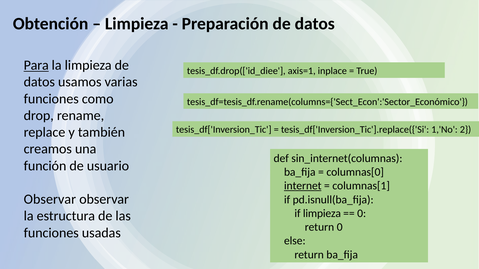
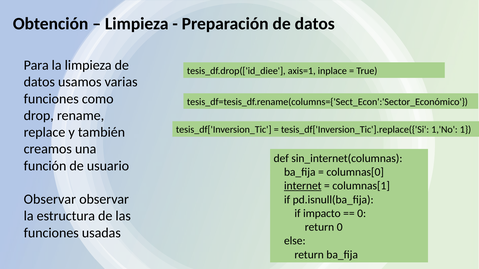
Para underline: present -> none
2: 2 -> 1
if limpieza: limpieza -> impacto
